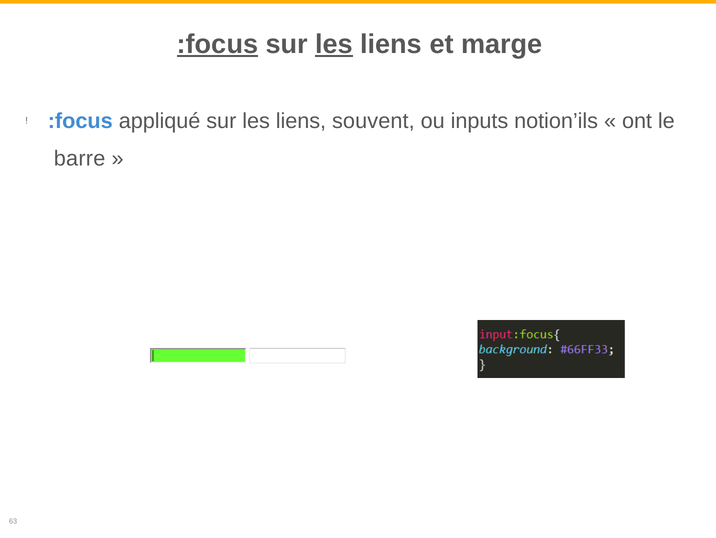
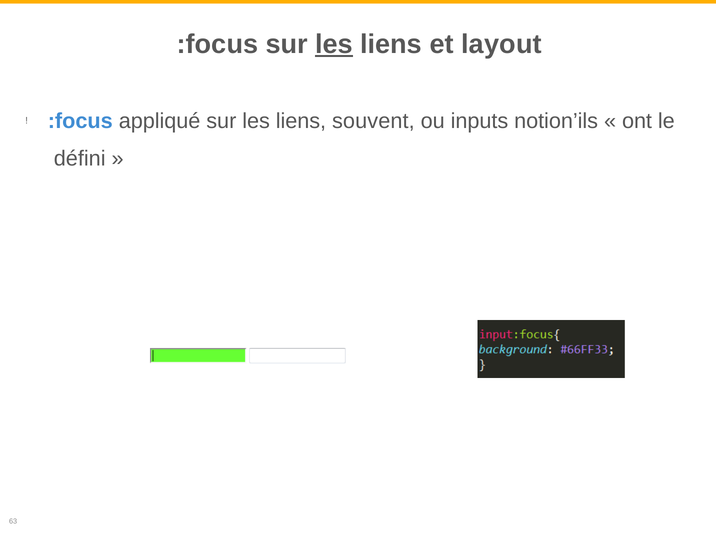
:focus at (218, 44) underline: present -> none
marge: marge -> layout
barre: barre -> défini
